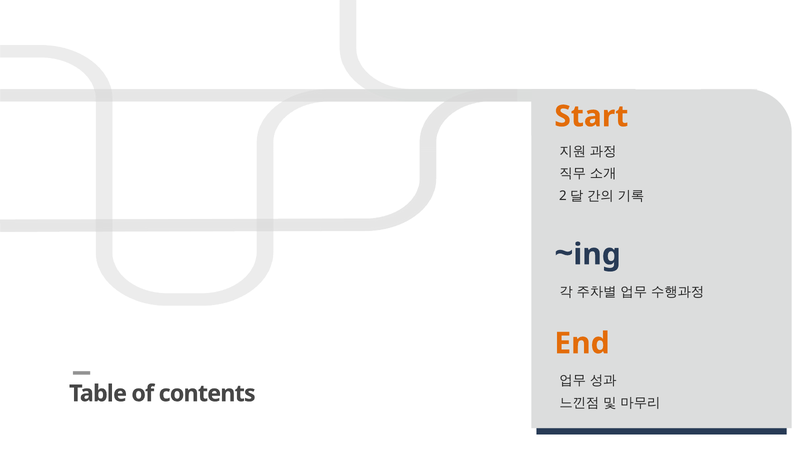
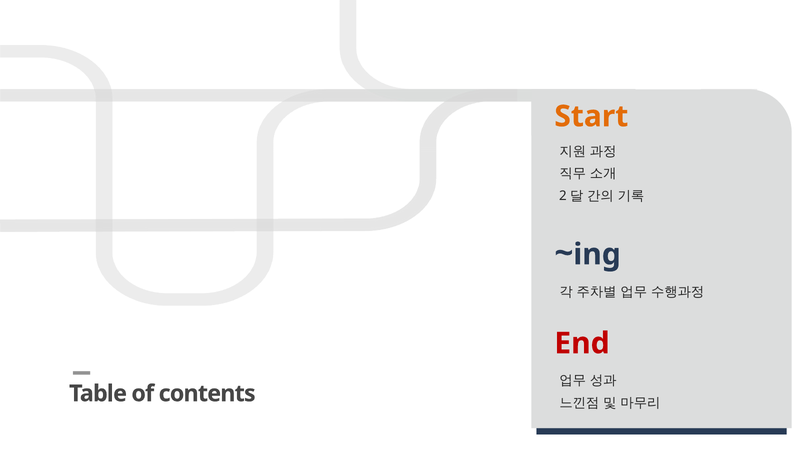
End colour: orange -> red
